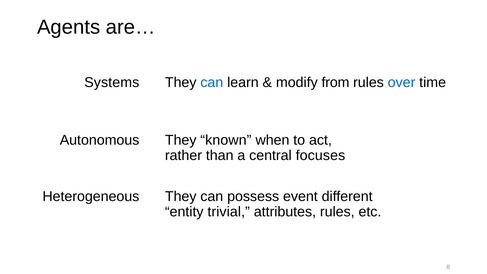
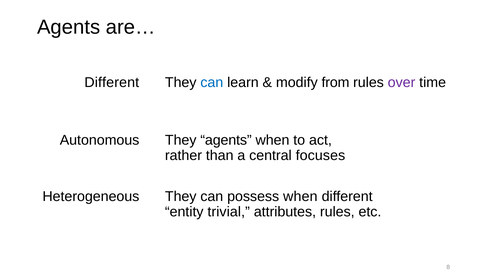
Systems at (112, 82): Systems -> Different
over colour: blue -> purple
They known: known -> agents
possess event: event -> when
